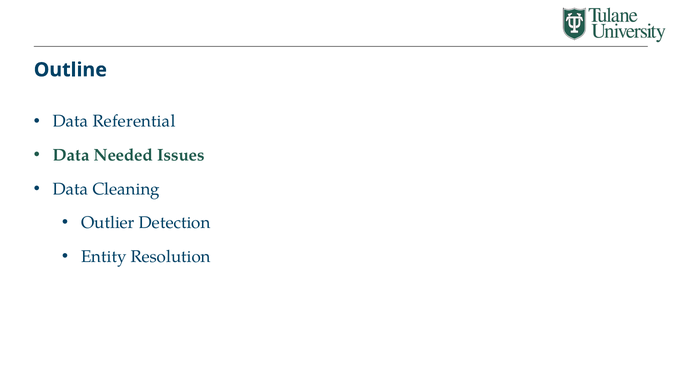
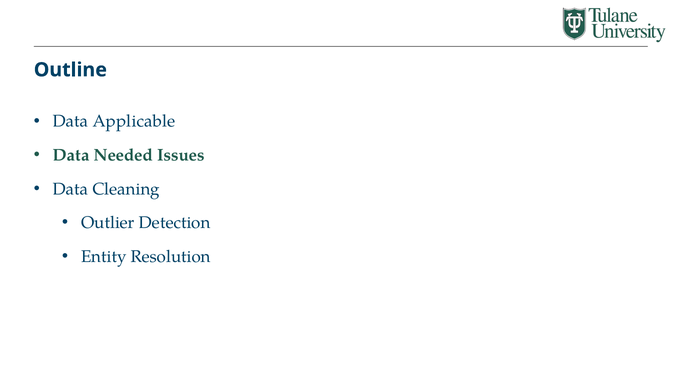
Referential: Referential -> Applicable
